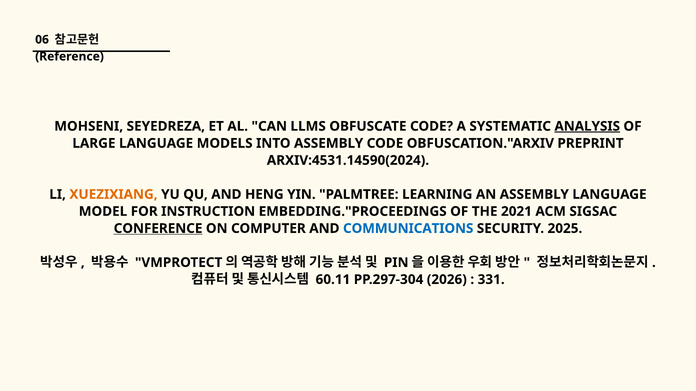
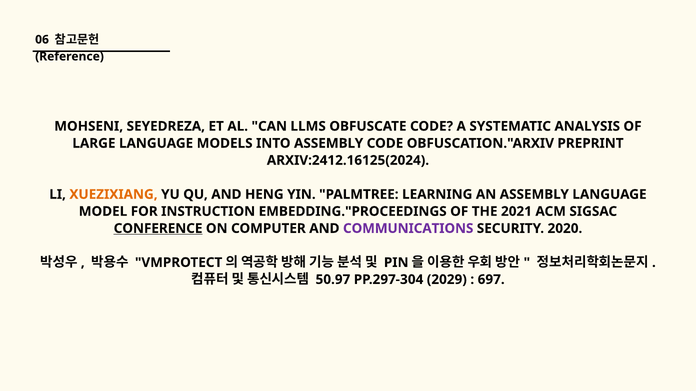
ANALYSIS underline: present -> none
ARXIV:4531.14590(2024: ARXIV:4531.14590(2024 -> ARXIV:2412.16125(2024
COMMUNICATIONS colour: blue -> purple
2025: 2025 -> 2020
60.11: 60.11 -> 50.97
2026: 2026 -> 2029
331: 331 -> 697
